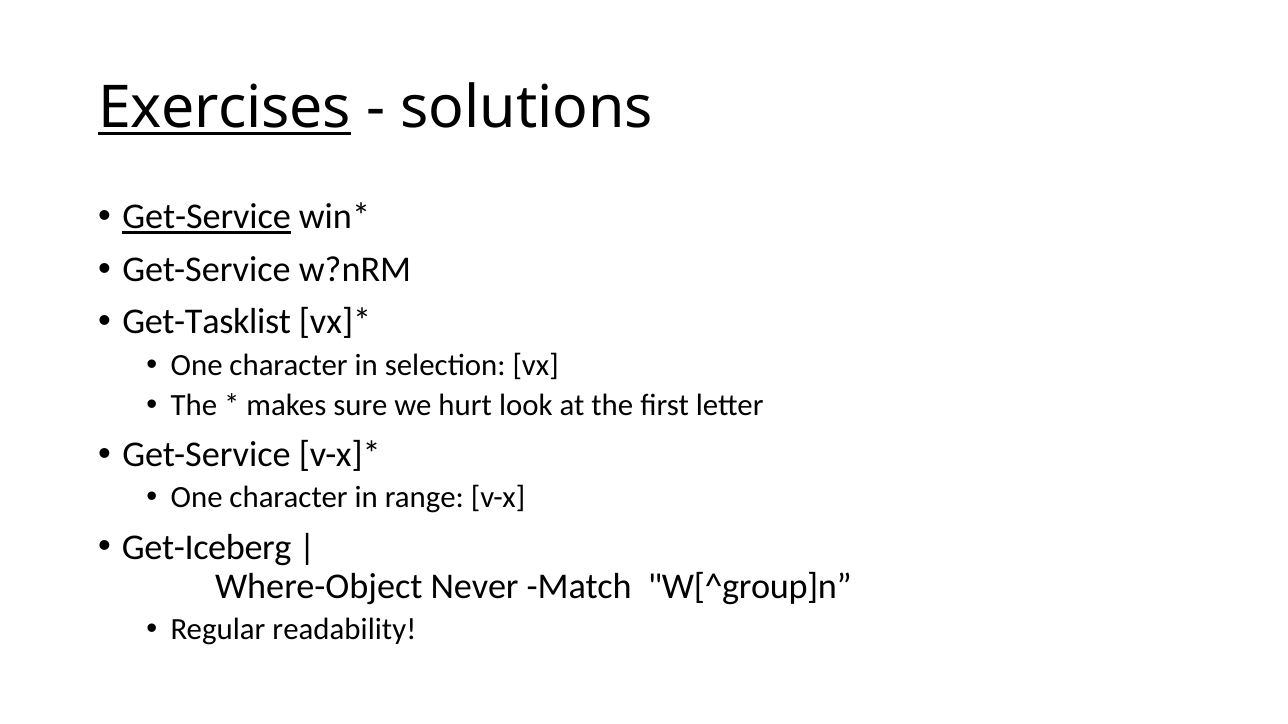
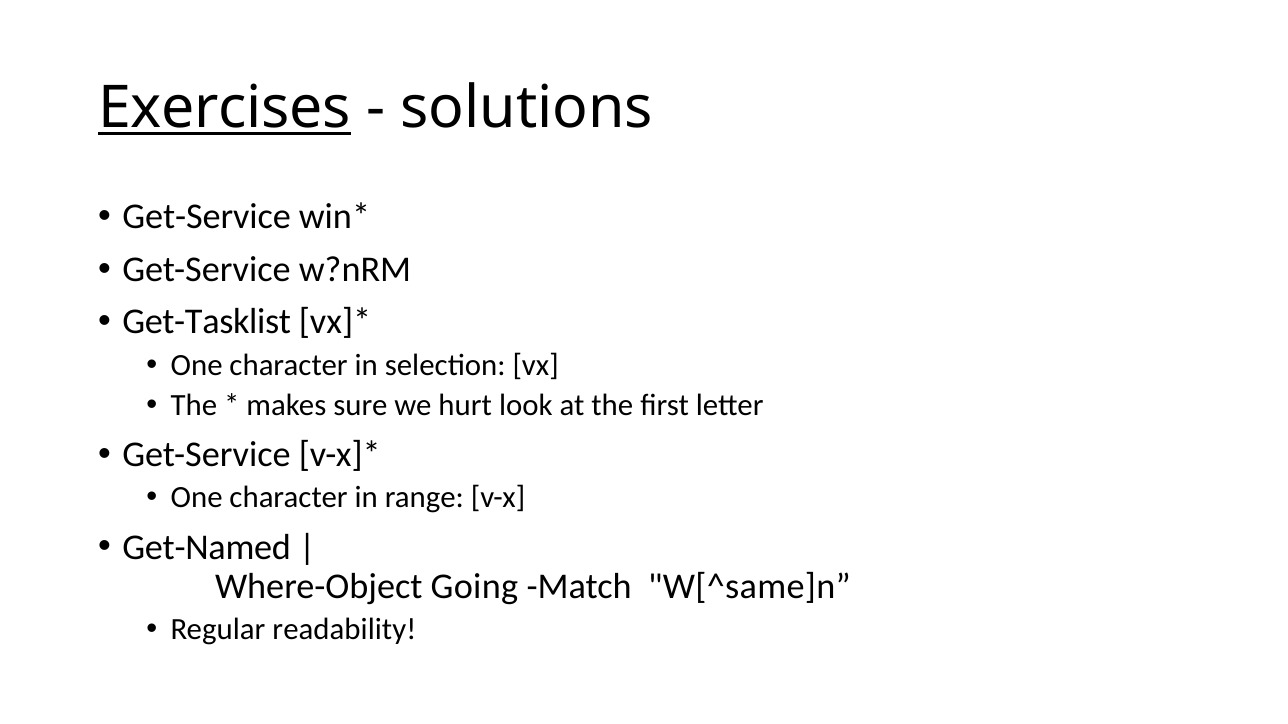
Get-Service at (207, 217) underline: present -> none
Get-Iceberg: Get-Iceberg -> Get-Named
Never: Never -> Going
W[^group]n: W[^group]n -> W[^same]n
